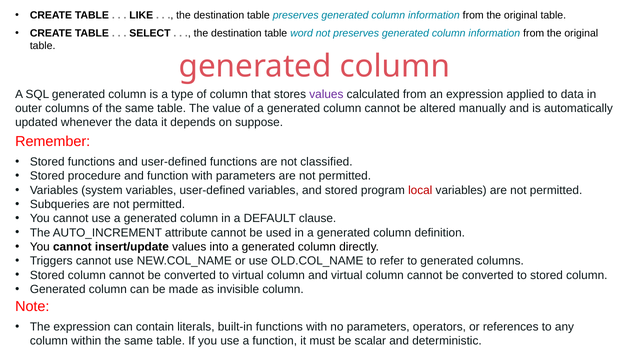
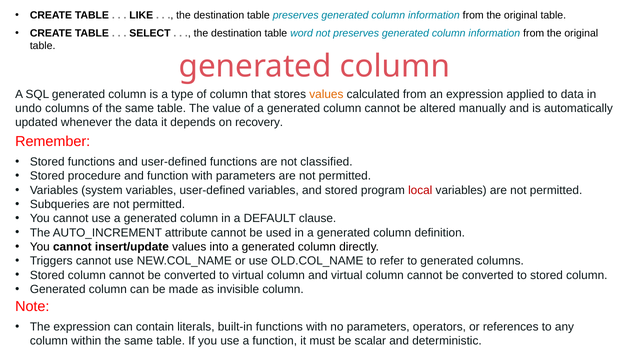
values at (326, 94) colour: purple -> orange
outer: outer -> undo
suppose: suppose -> recovery
